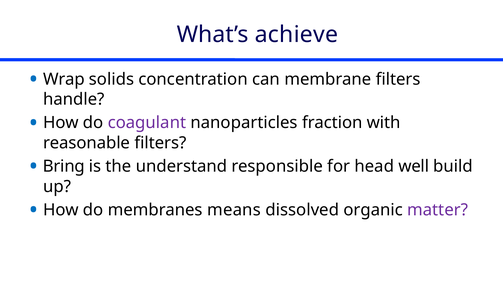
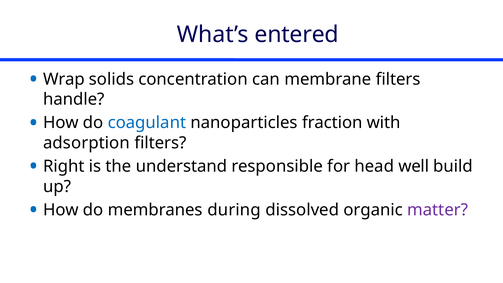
achieve: achieve -> entered
coagulant colour: purple -> blue
reasonable: reasonable -> adsorption
Bring: Bring -> Right
means: means -> during
